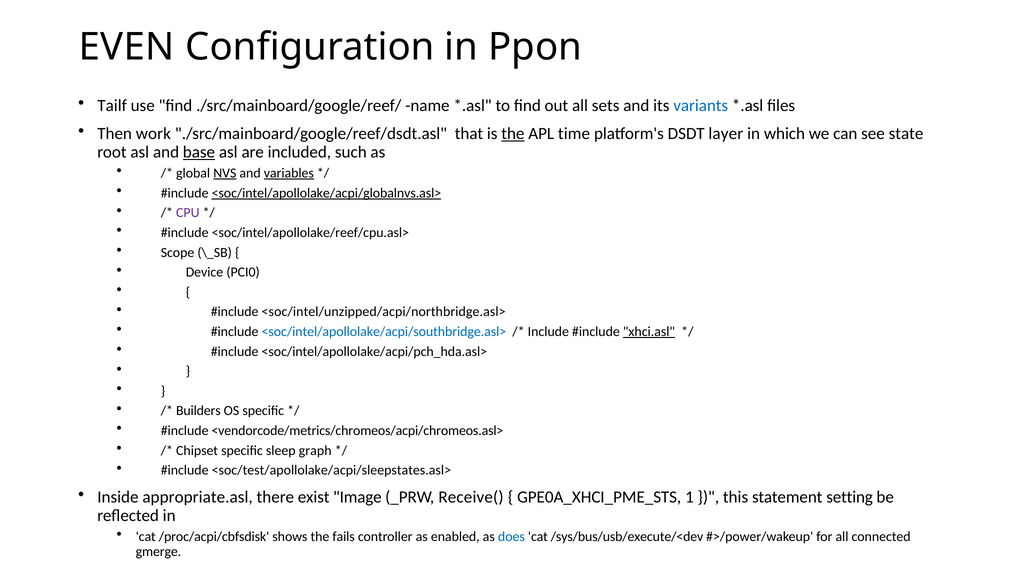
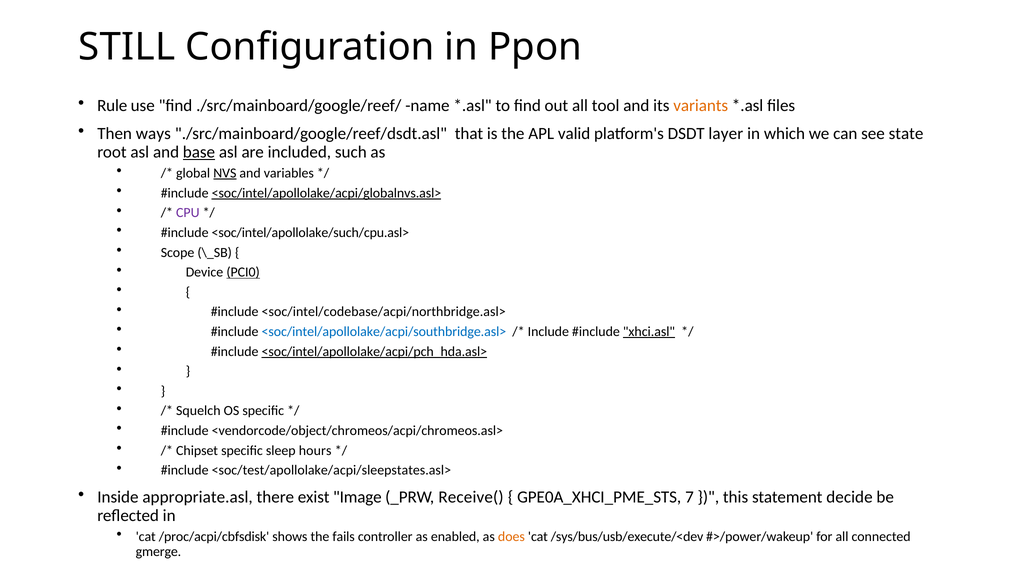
EVEN: EVEN -> STILL
Tailf: Tailf -> Rule
sets: sets -> tool
variants colour: blue -> orange
work: work -> ways
the at (513, 134) underline: present -> none
time: time -> valid
variables underline: present -> none
<soc/intel/apollolake/reef/cpu.asl>: <soc/intel/apollolake/reef/cpu.asl> -> <soc/intel/apollolake/such/cpu.asl>
PCI0 underline: none -> present
<soc/intel/unzipped/acpi/northbridge.asl>: <soc/intel/unzipped/acpi/northbridge.asl> -> <soc/intel/codebase/acpi/northbridge.asl>
<soc/intel/apollolake/acpi/pch_hda.asl> underline: none -> present
Builders: Builders -> Squelch
<vendorcode/metrics/chromeos/acpi/chromeos.asl>: <vendorcode/metrics/chromeos/acpi/chromeos.asl> -> <vendorcode/object/chromeos/acpi/chromeos.asl>
graph: graph -> hours
1: 1 -> 7
setting: setting -> decide
does colour: blue -> orange
